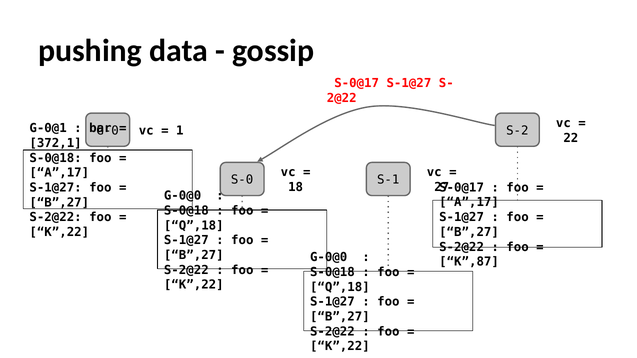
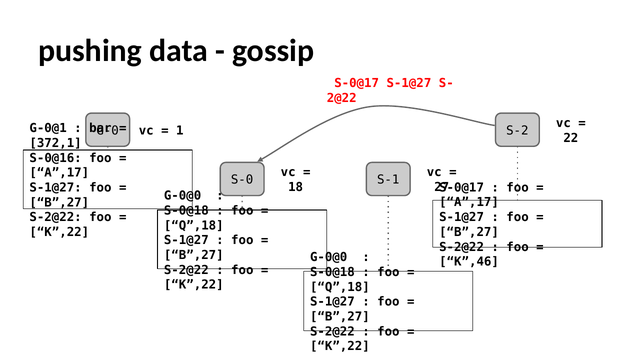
S-0@18 at (56, 158): S-0@18 -> S-0@16
K”,87: K”,87 -> K”,46
